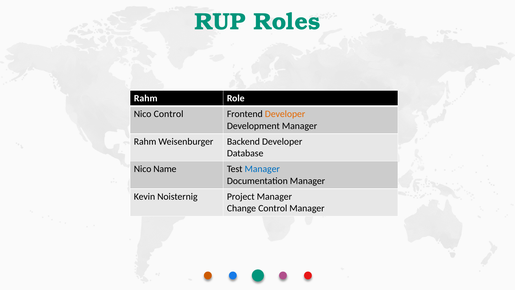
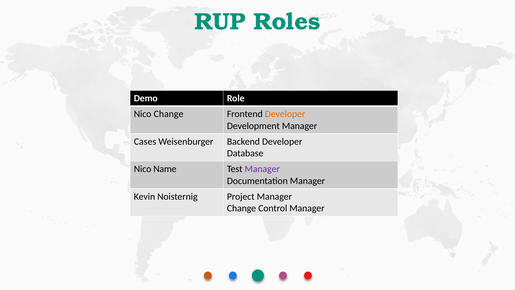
Rahm at (146, 98): Rahm -> Demo
Nico Control: Control -> Change
Rahm at (145, 141): Rahm -> Cases
Manager at (262, 169) colour: blue -> purple
